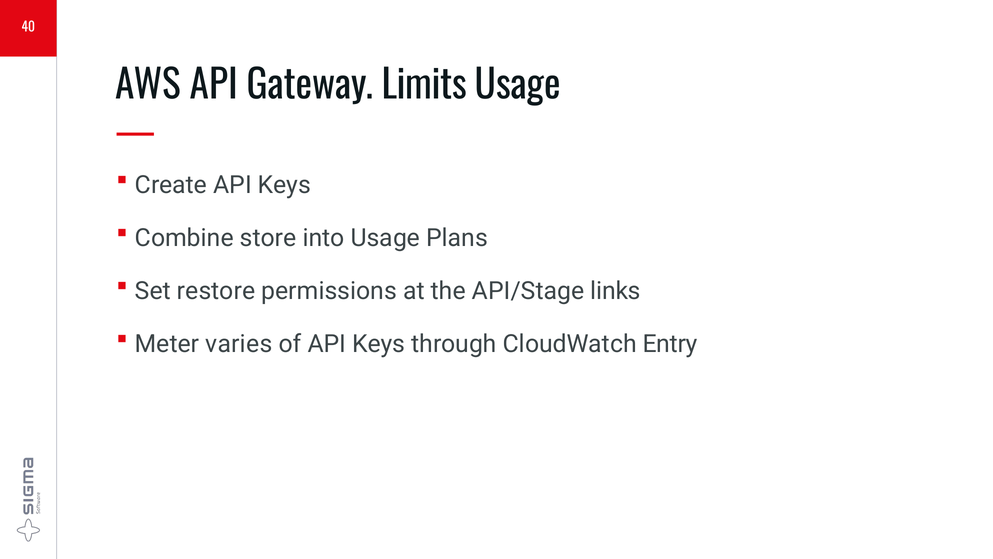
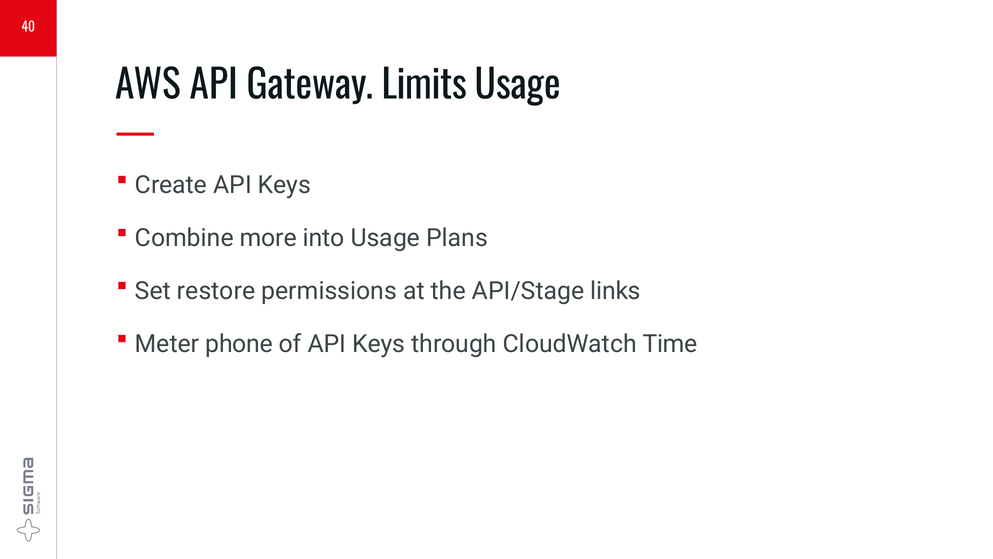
store: store -> more
varies: varies -> phone
Entry: Entry -> Time
